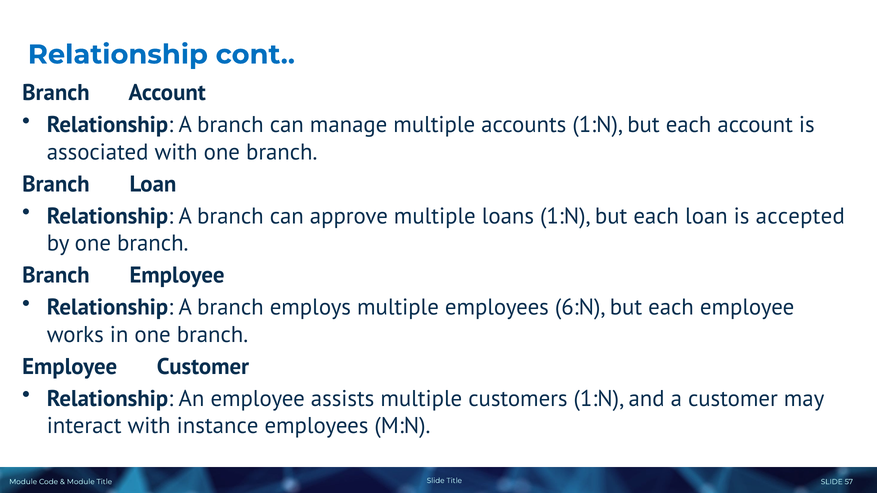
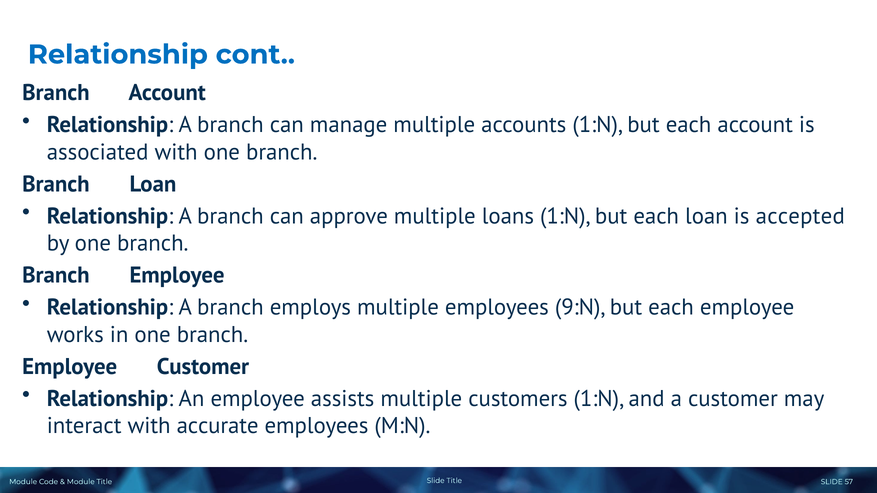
6:N: 6:N -> 9:N
instance: instance -> accurate
